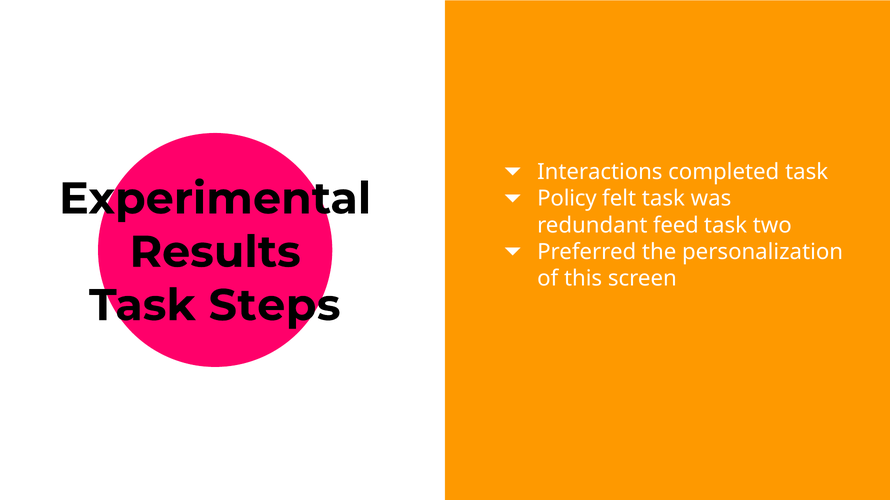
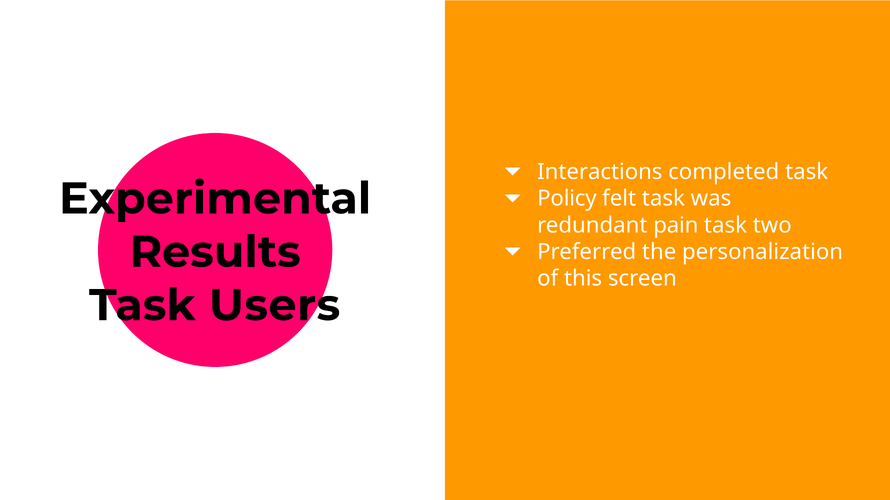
feed: feed -> pain
Steps: Steps -> Users
